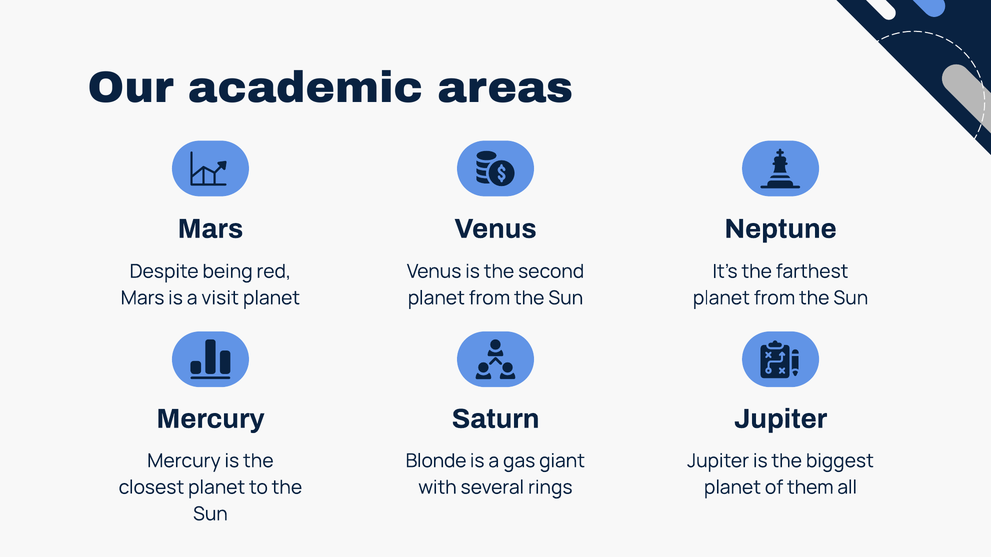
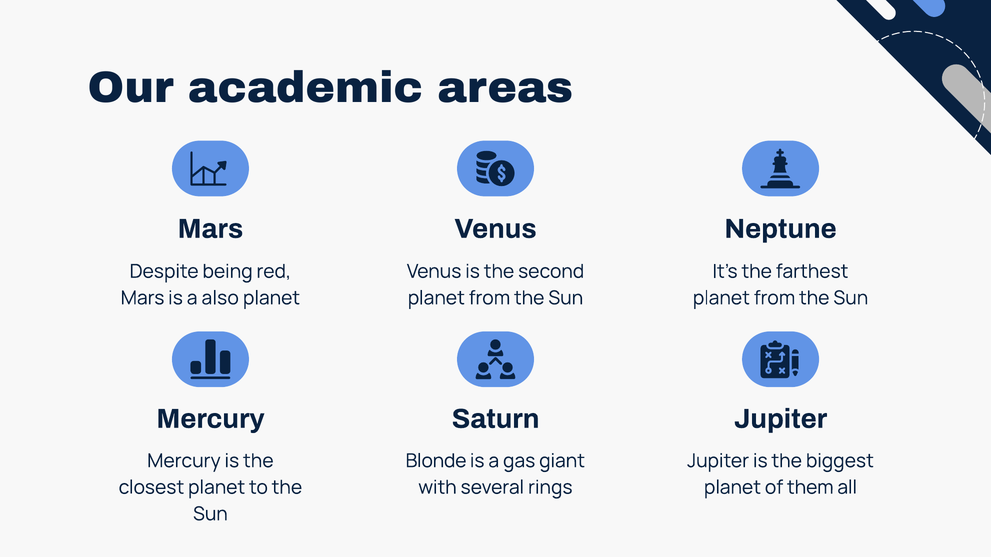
visit: visit -> also
